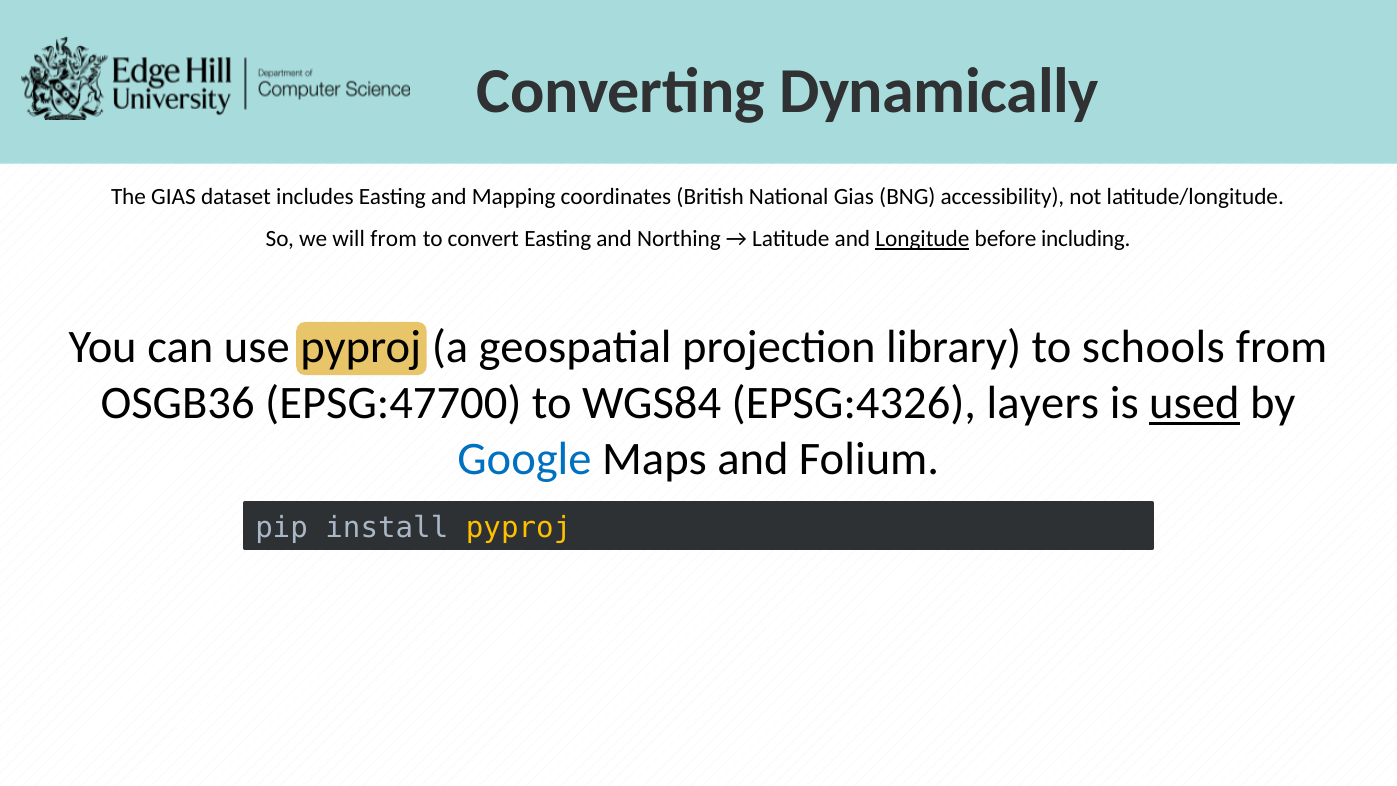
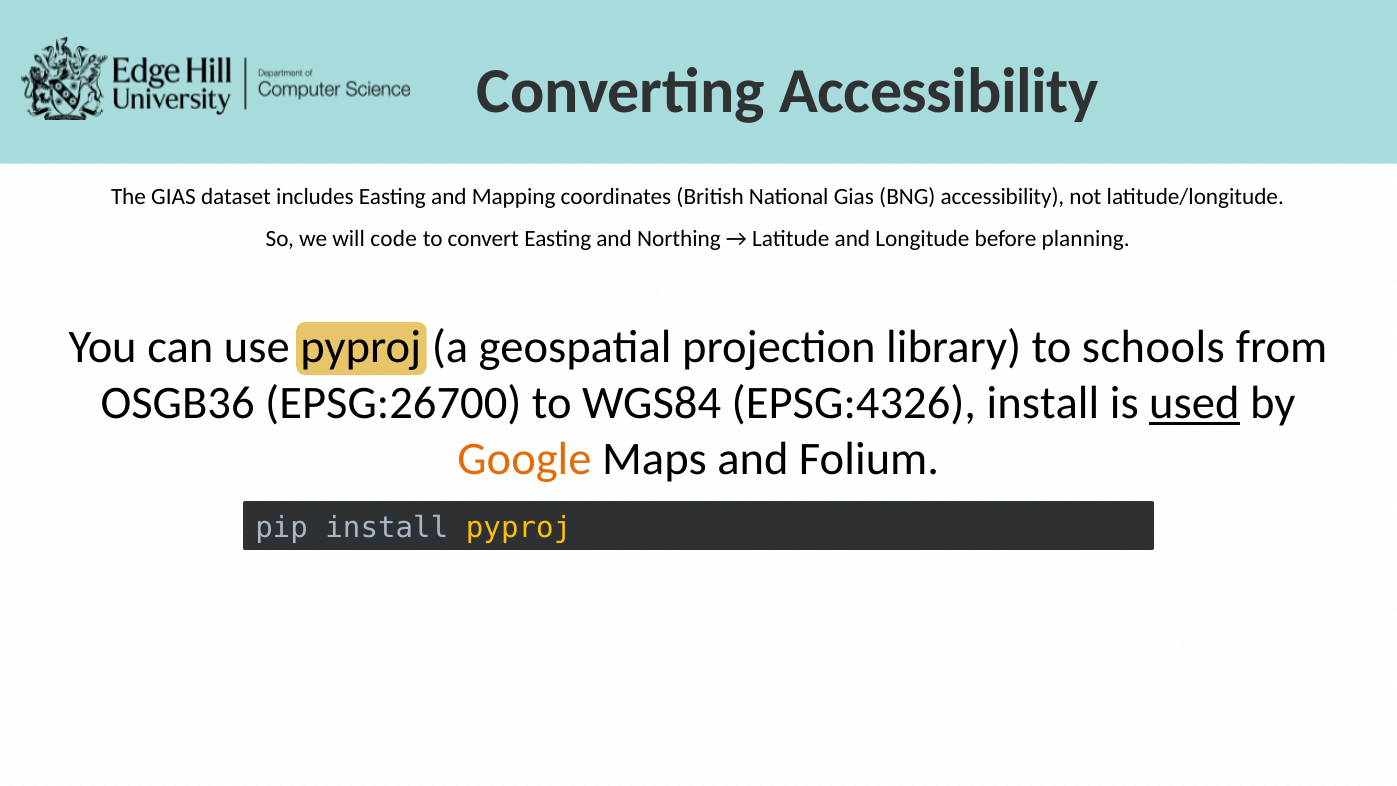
Converting Dynamically: Dynamically -> Accessibility
will from: from -> code
Longitude underline: present -> none
including: including -> planning
EPSG:47700: EPSG:47700 -> EPSG:26700
EPSG:4326 layers: layers -> install
Google colour: blue -> orange
